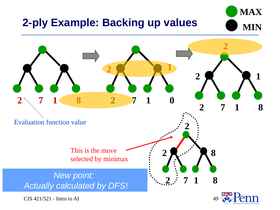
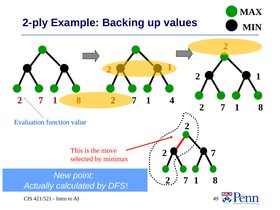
0: 0 -> 4
8 at (213, 153): 8 -> 7
